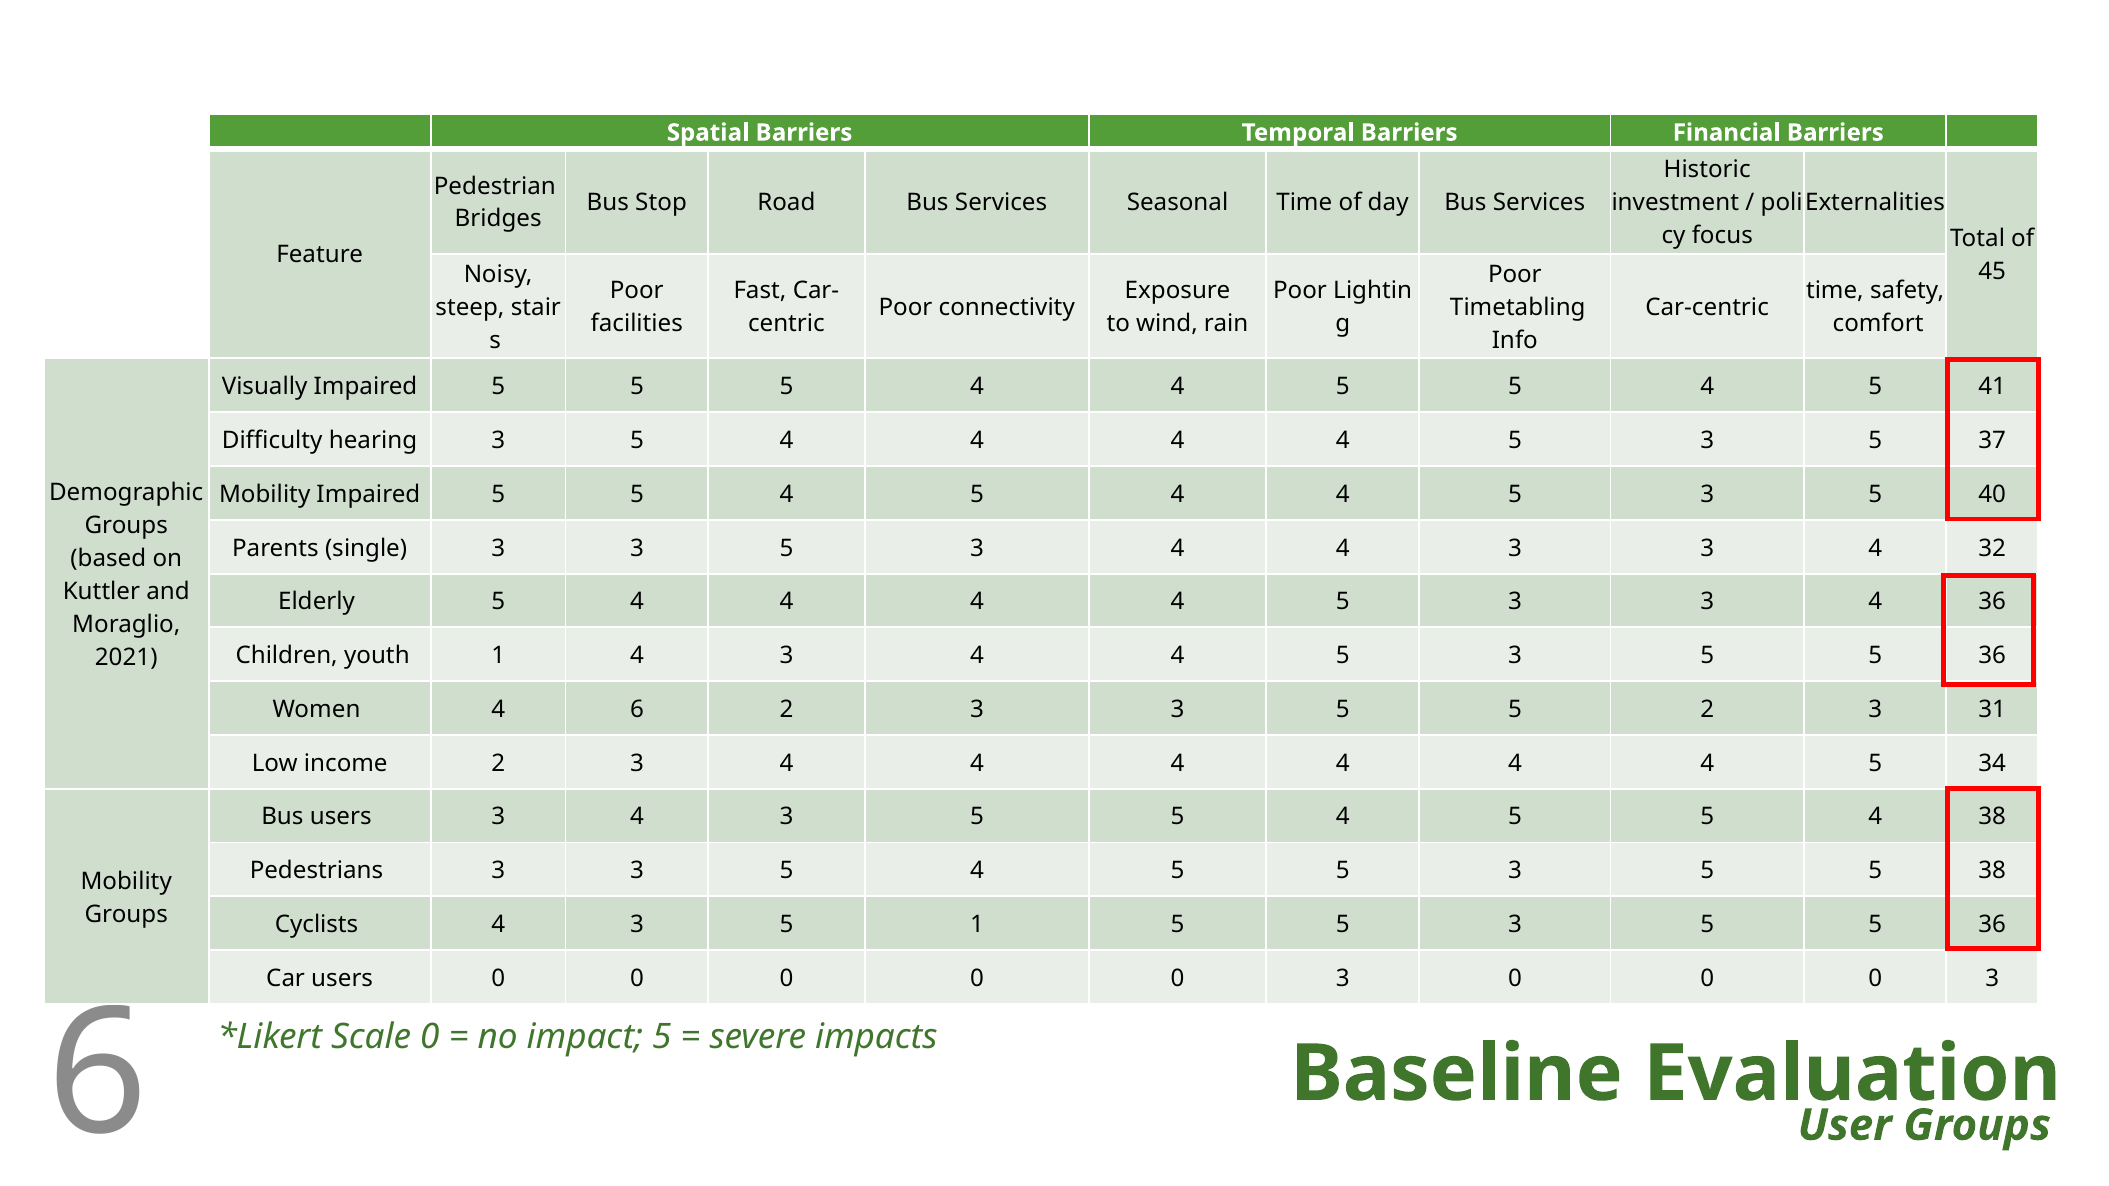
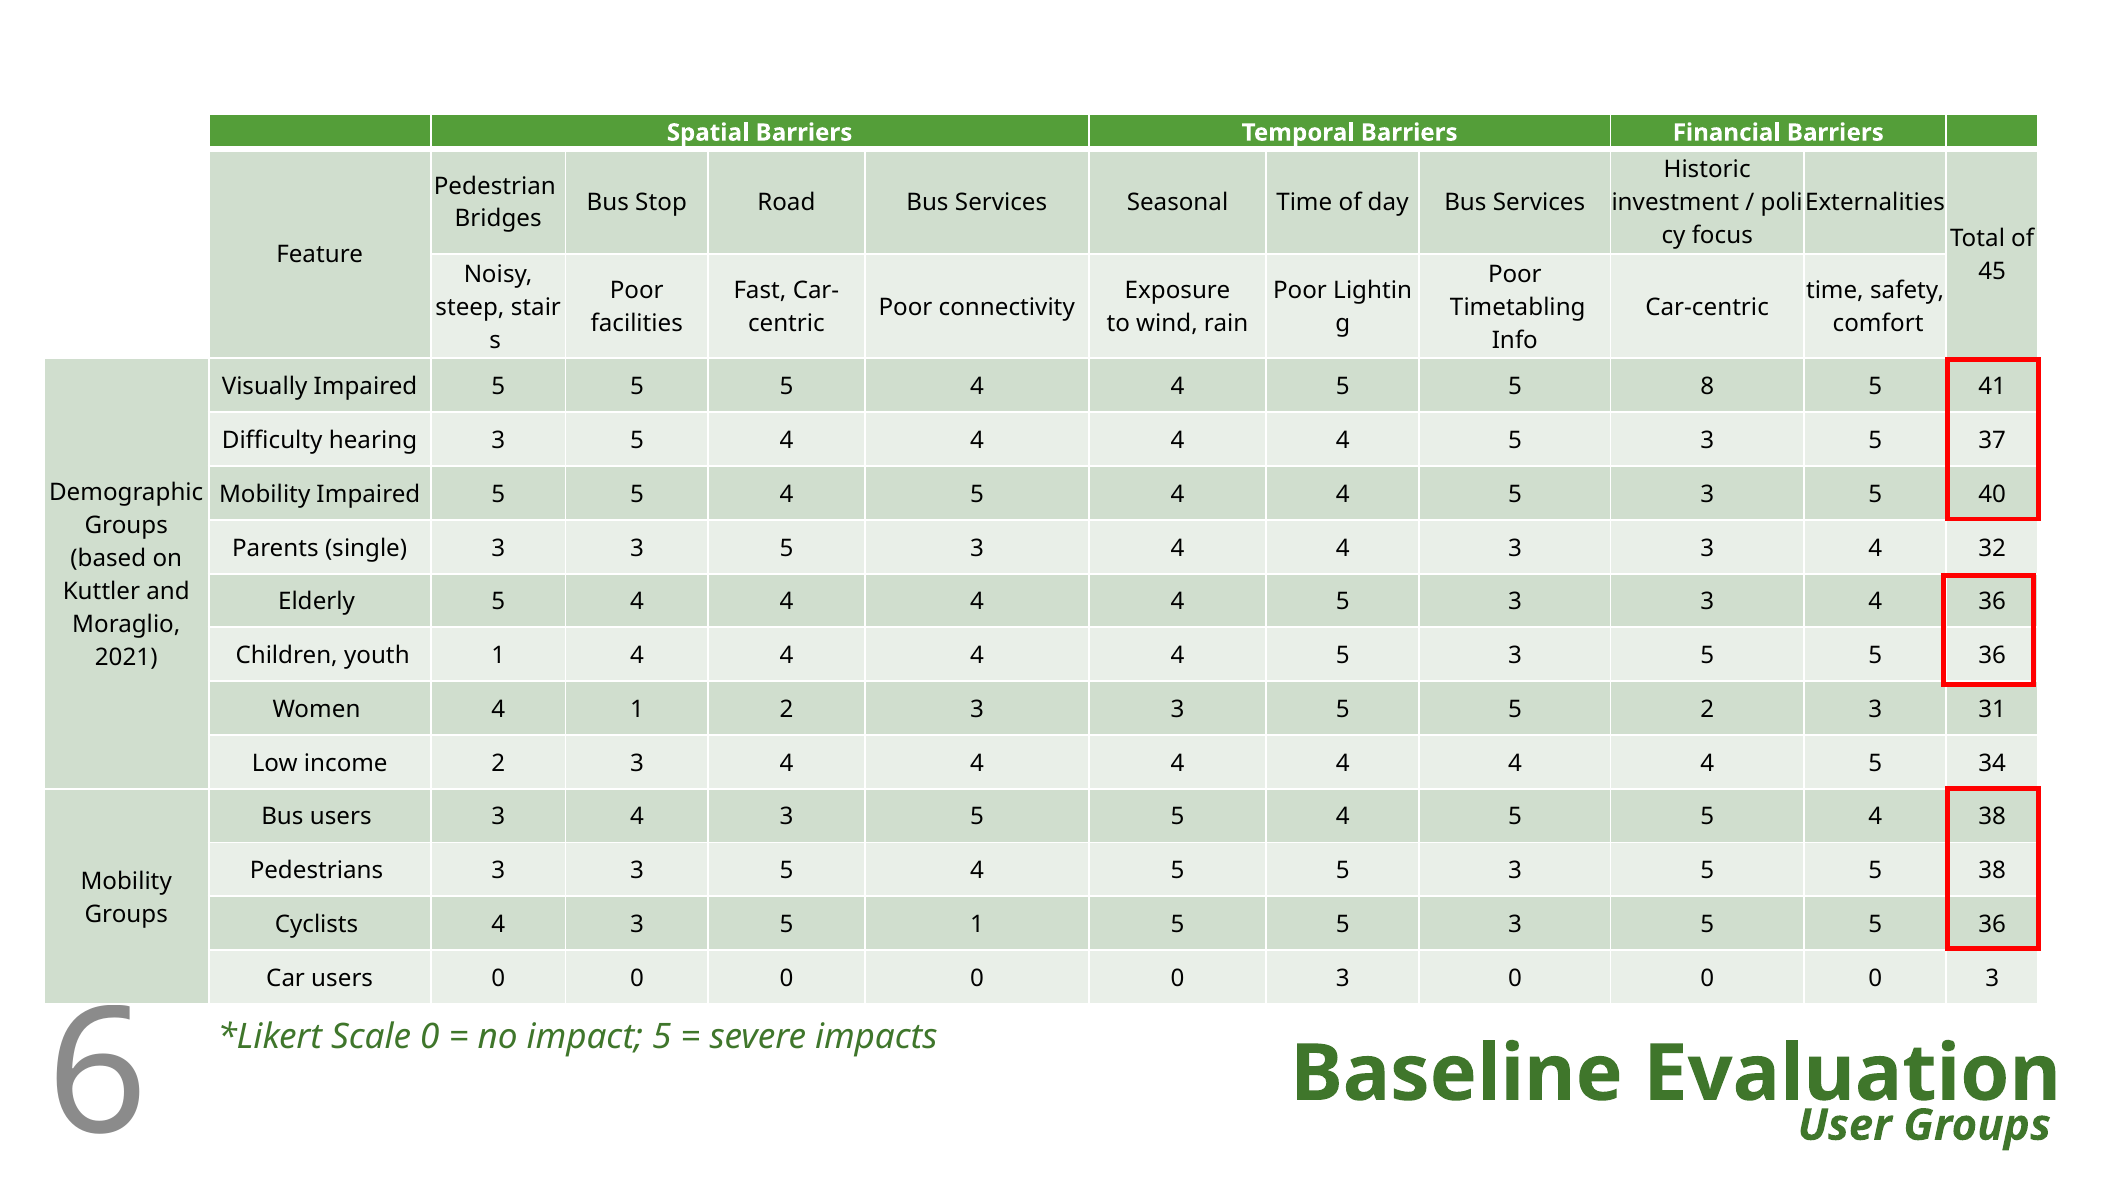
4 at (1707, 387): 4 -> 8
1 4 3: 3 -> 4
4 6: 6 -> 1
